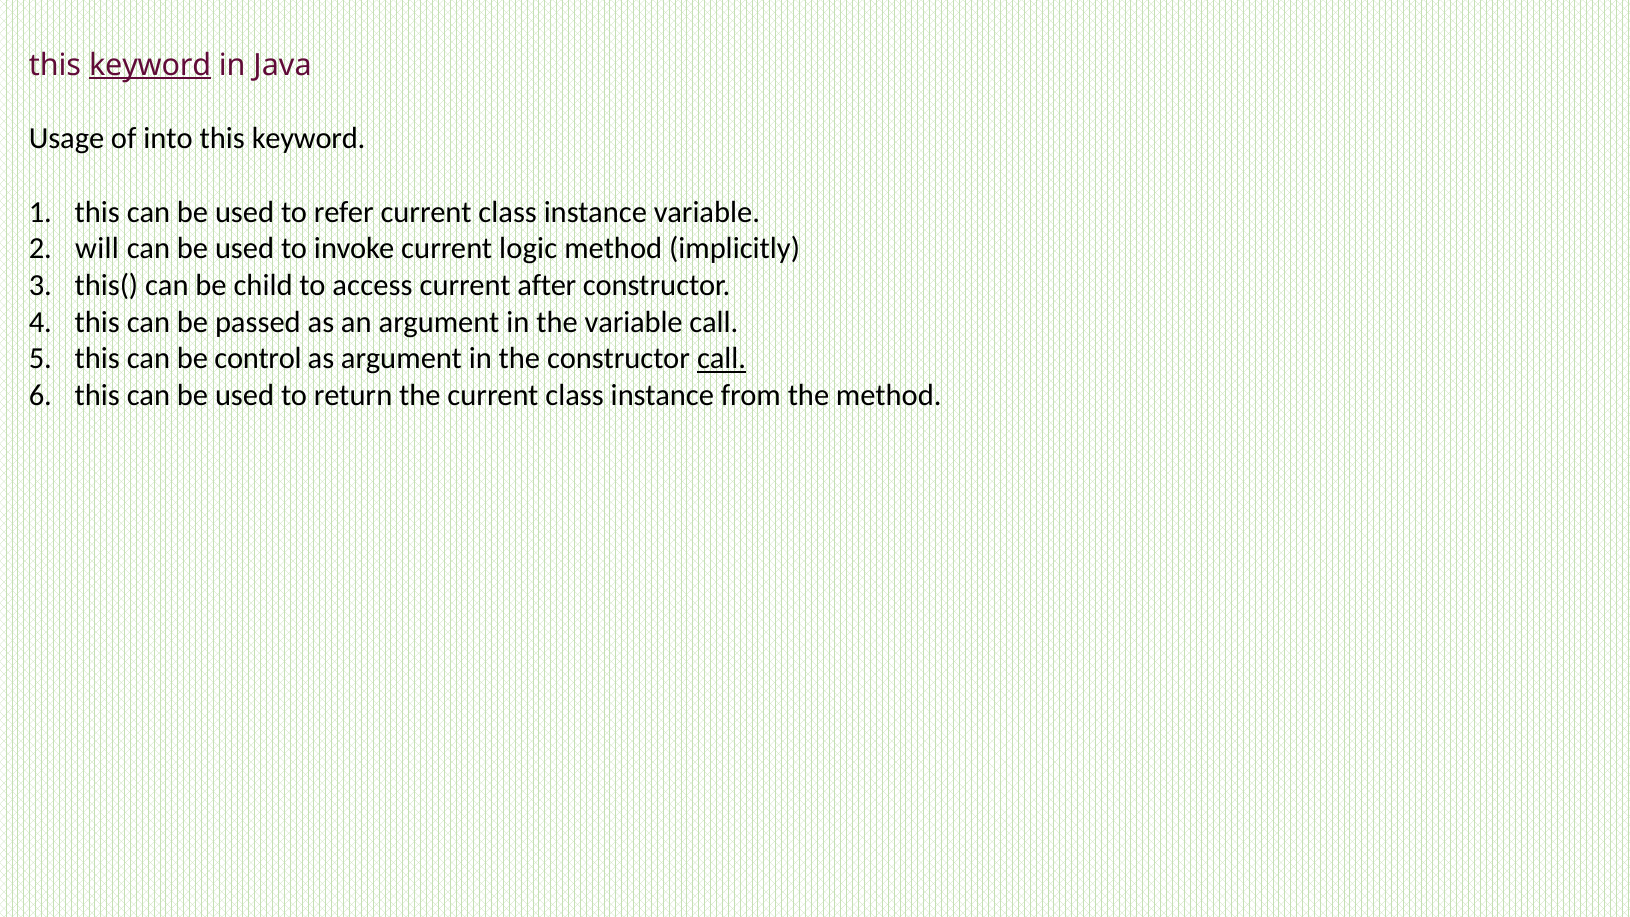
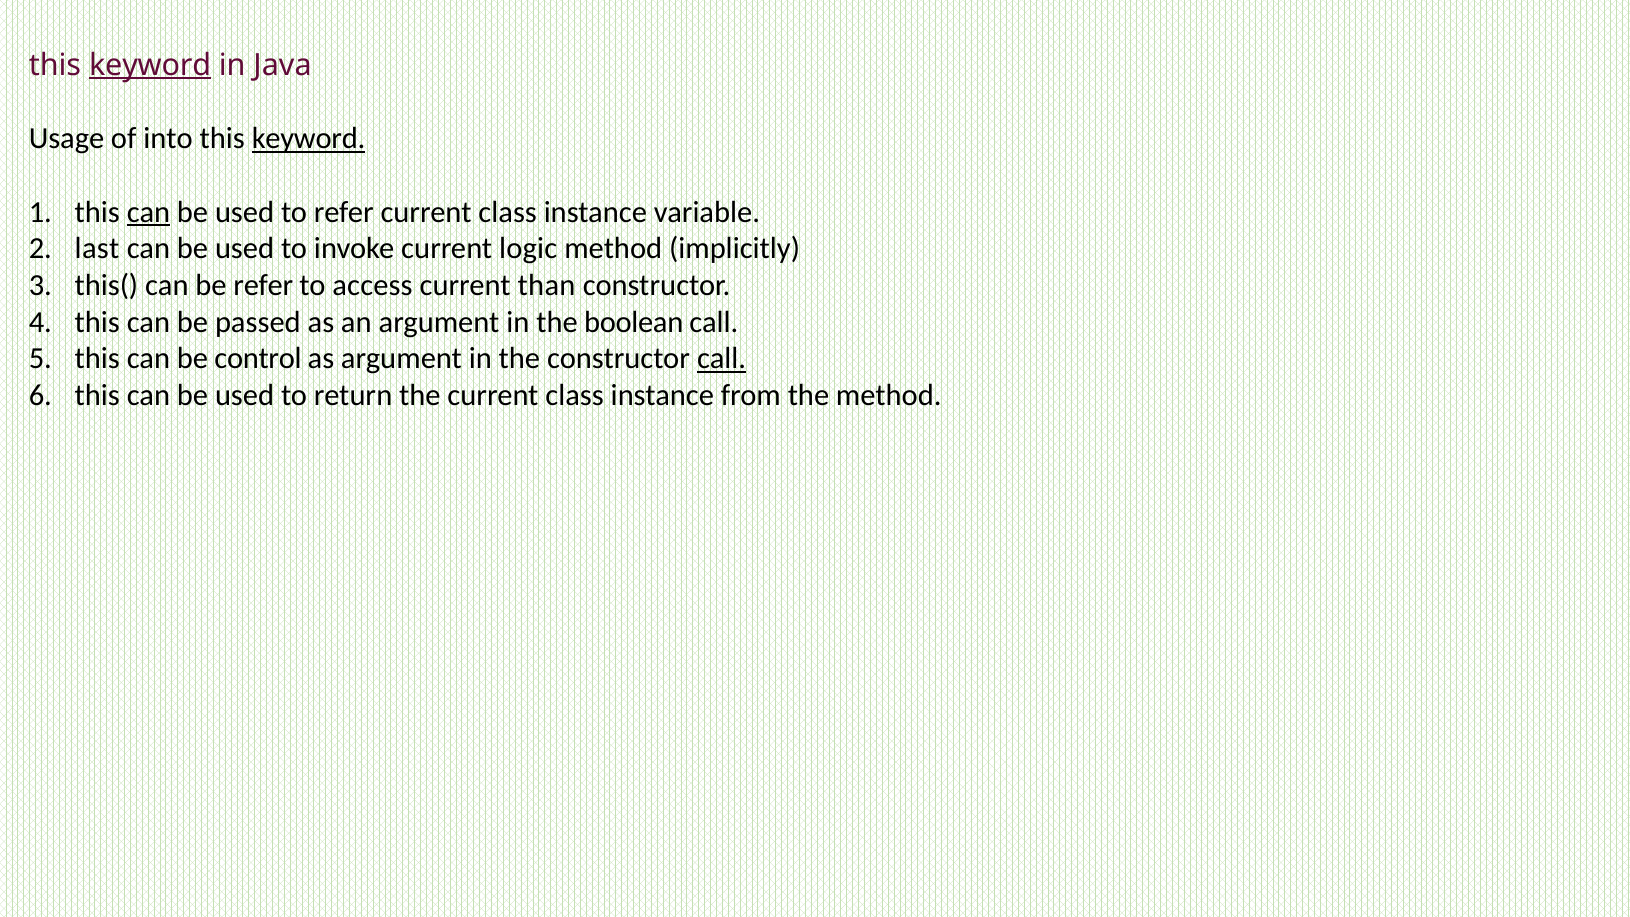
keyword at (309, 139) underline: none -> present
can at (148, 212) underline: none -> present
will: will -> last
be child: child -> refer
after: after -> than
the variable: variable -> boolean
